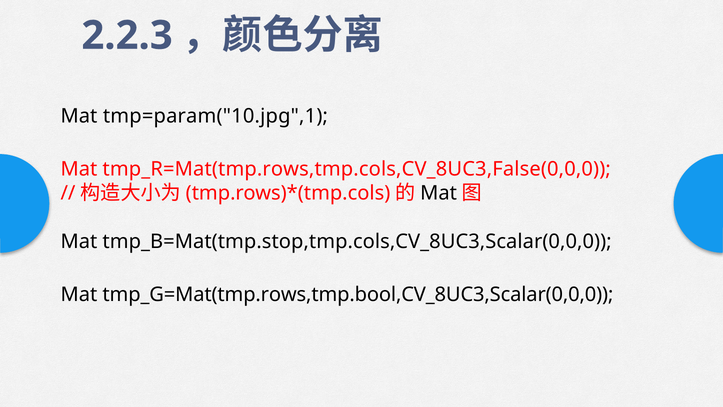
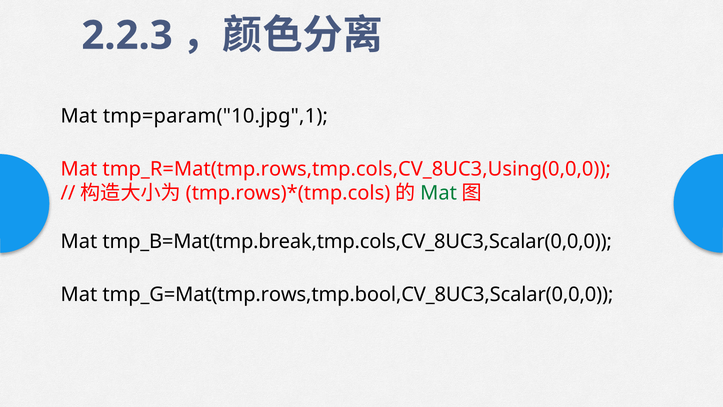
tmp_R=Mat(tmp.rows,tmp.cols,CV_8UC3,False(0,0,0: tmp_R=Mat(tmp.rows,tmp.cols,CV_8UC3,False(0,0,0 -> tmp_R=Mat(tmp.rows,tmp.cols,CV_8UC3,Using(0,0,0
Mat at (439, 193) colour: black -> green
tmp_B=Mat(tmp.stop,tmp.cols,CV_8UC3,Scalar(0,0,0: tmp_B=Mat(tmp.stop,tmp.cols,CV_8UC3,Scalar(0,0,0 -> tmp_B=Mat(tmp.break,tmp.cols,CV_8UC3,Scalar(0,0,0
